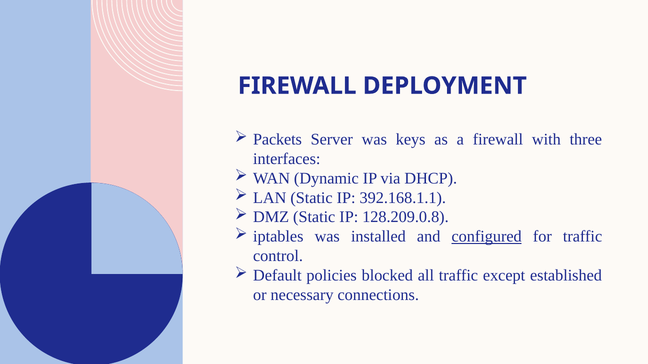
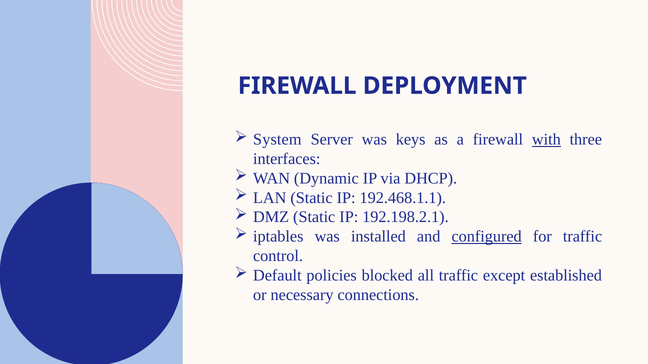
Packets: Packets -> System
with underline: none -> present
392.168.1.1: 392.168.1.1 -> 192.468.1.1
128.209.0.8: 128.209.0.8 -> 192.198.2.1
